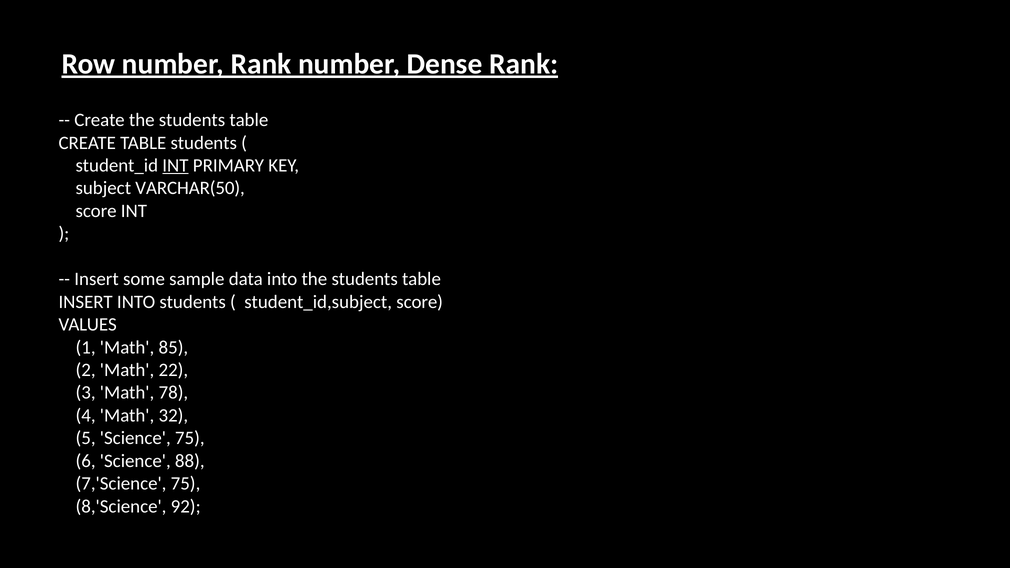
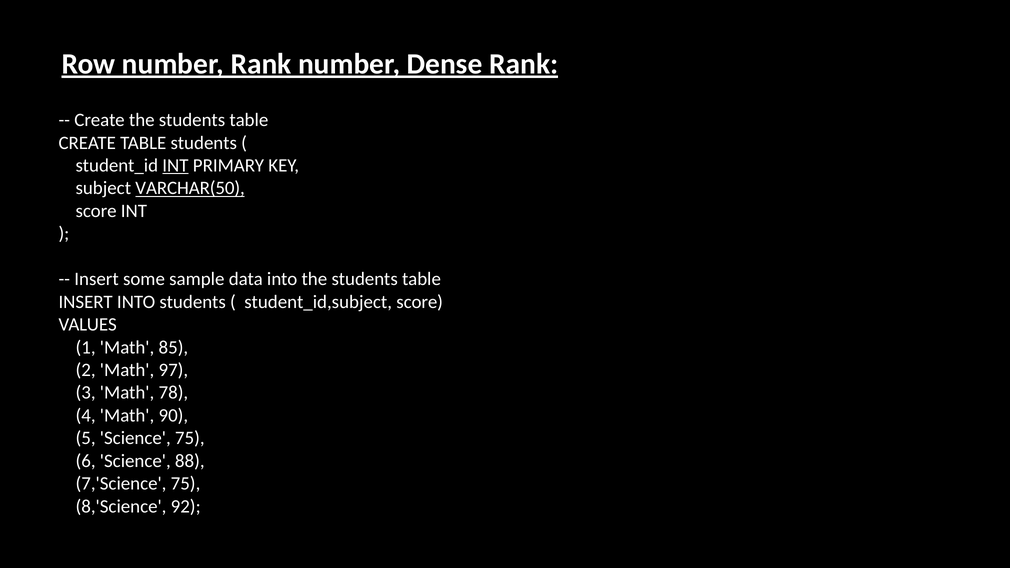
VARCHAR(50 underline: none -> present
22: 22 -> 97
32: 32 -> 90
